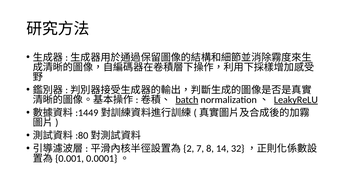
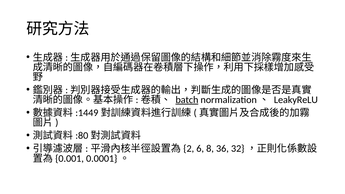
LeakyReLU underline: present -> none
7: 7 -> 6
14: 14 -> 36
